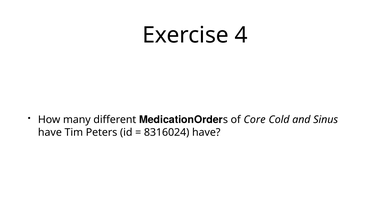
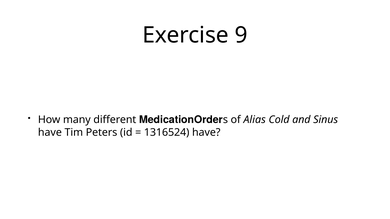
4: 4 -> 9
Core: Core -> Alias
8316024: 8316024 -> 1316524
